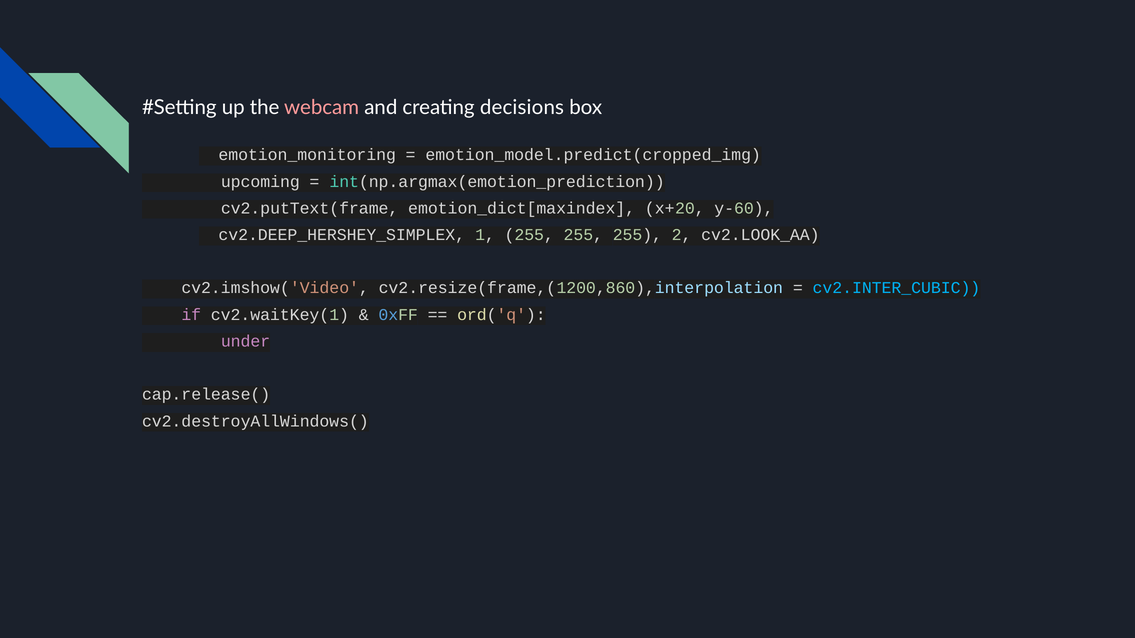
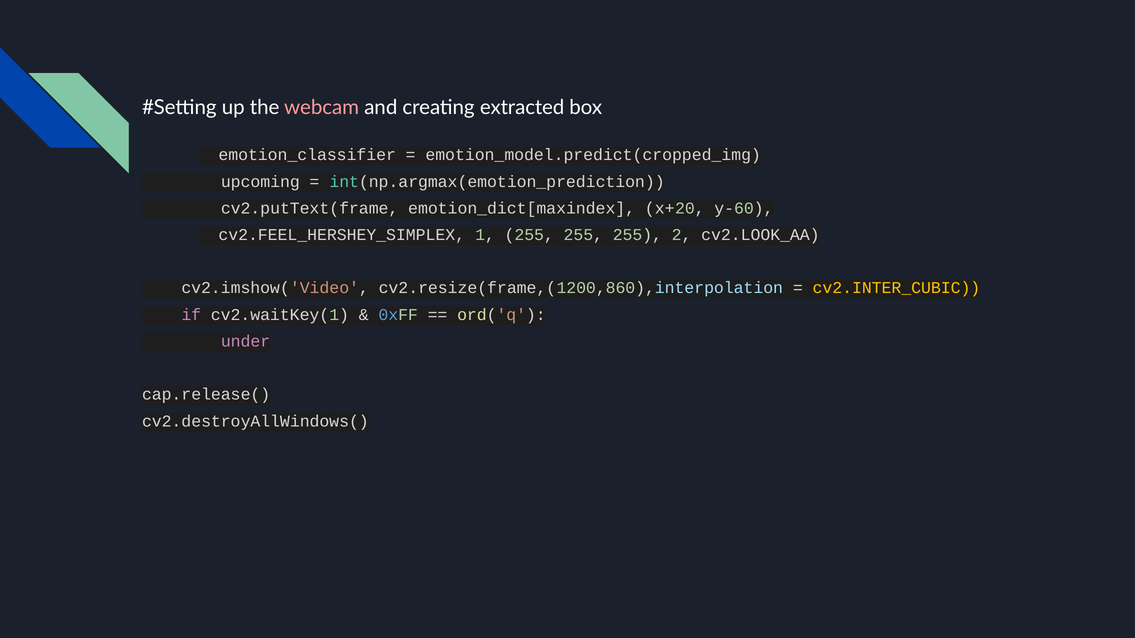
decisions: decisions -> extracted
emotion_monitoring: emotion_monitoring -> emotion_classifier
cv2.DEEP_HERSHEY_SIMPLEX: cv2.DEEP_HERSHEY_SIMPLEX -> cv2.FEEL_HERSHEY_SIMPLEX
cv2.INTER_CUBIC colour: light blue -> yellow
